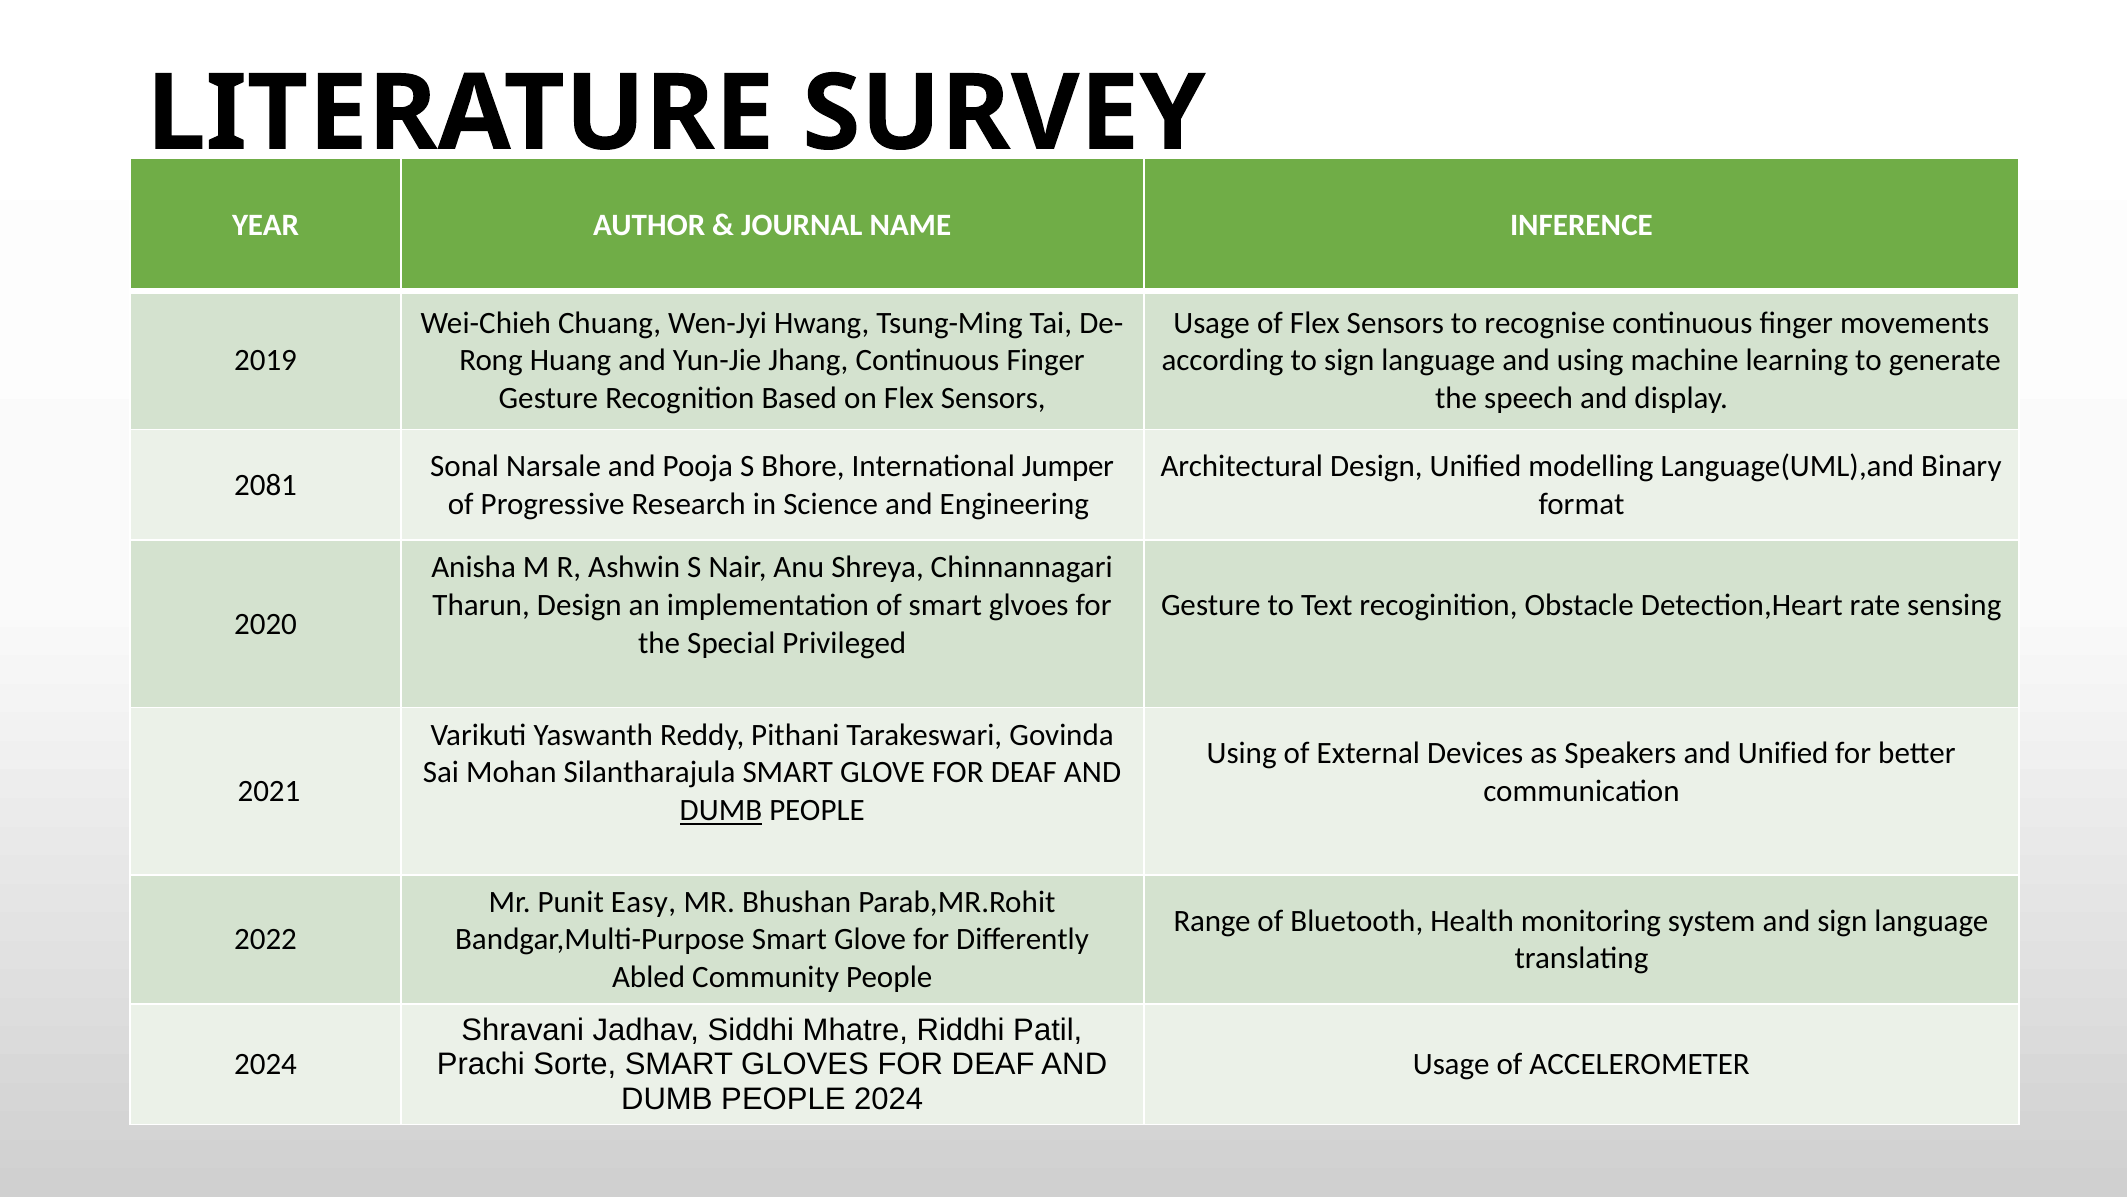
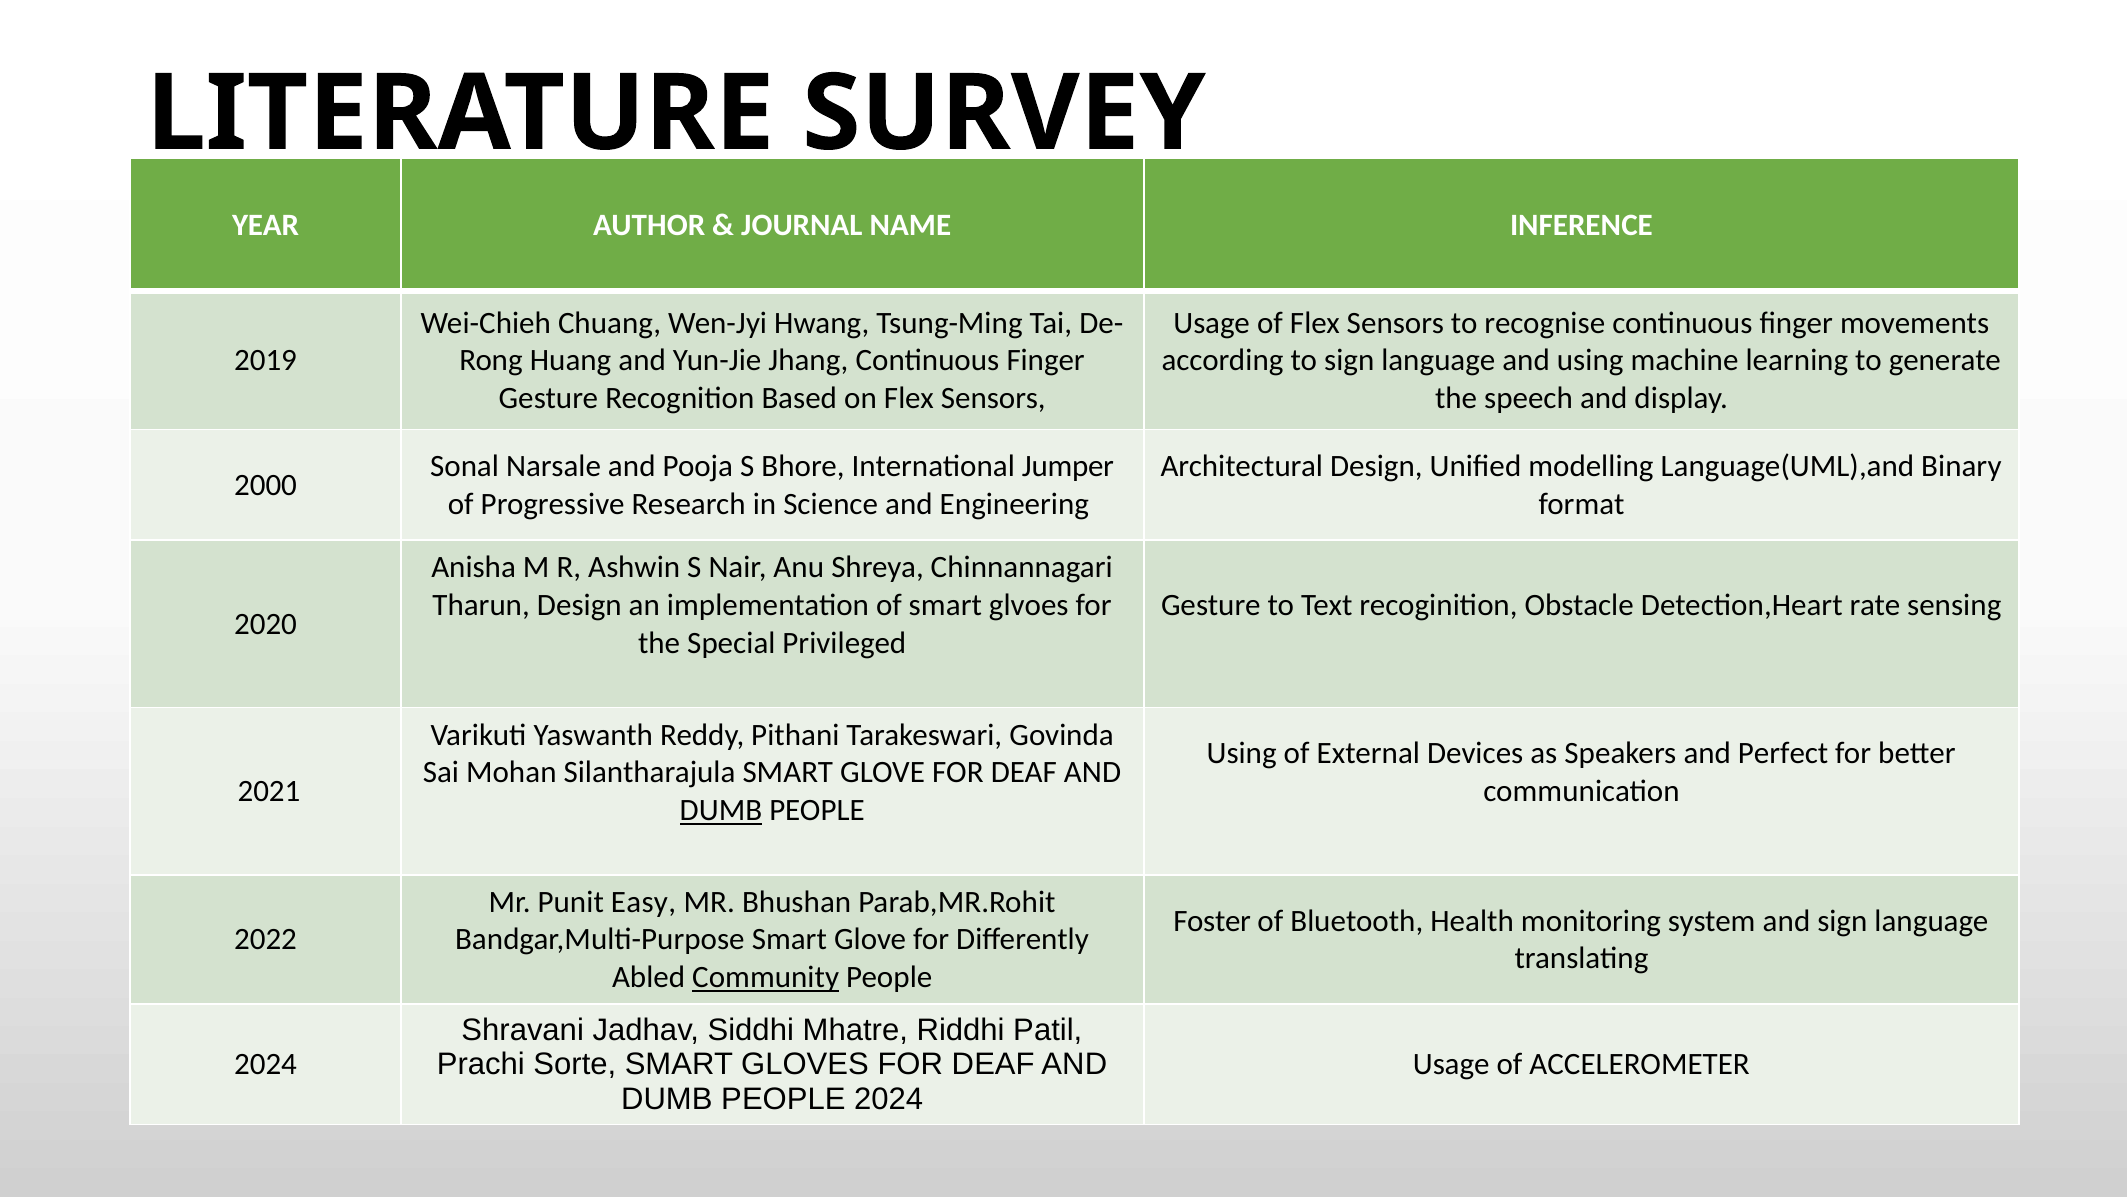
2081: 2081 -> 2000
and Unified: Unified -> Perfect
Range: Range -> Foster
Community underline: none -> present
